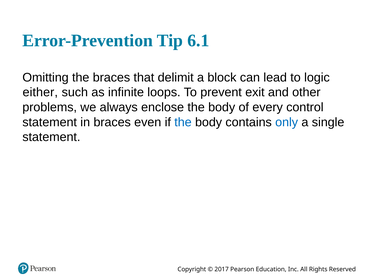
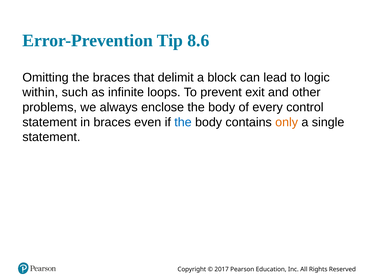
6.1: 6.1 -> 8.6
either: either -> within
only colour: blue -> orange
